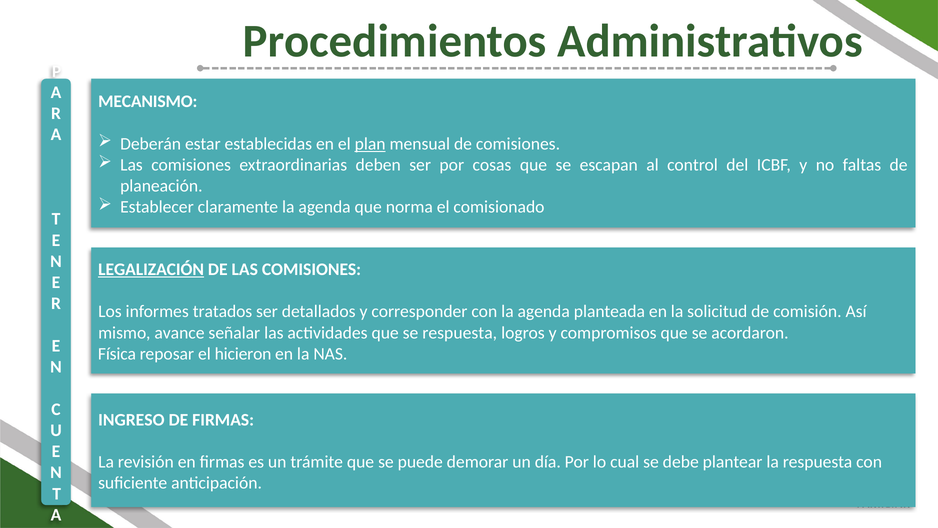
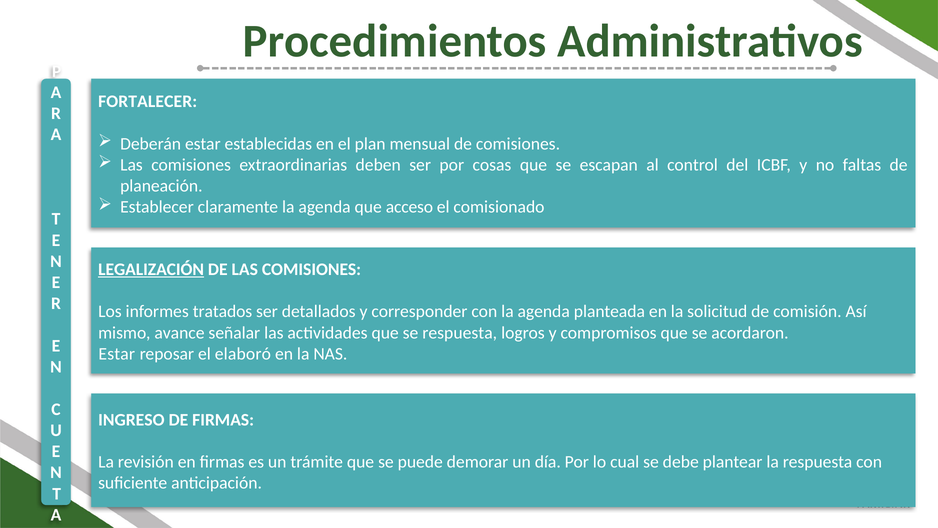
MECANISMO: MECANISMO -> FORTALECER
plan underline: present -> none
norma: norma -> acceso
Física at (117, 354): Física -> Estar
hicieron: hicieron -> elaboró
